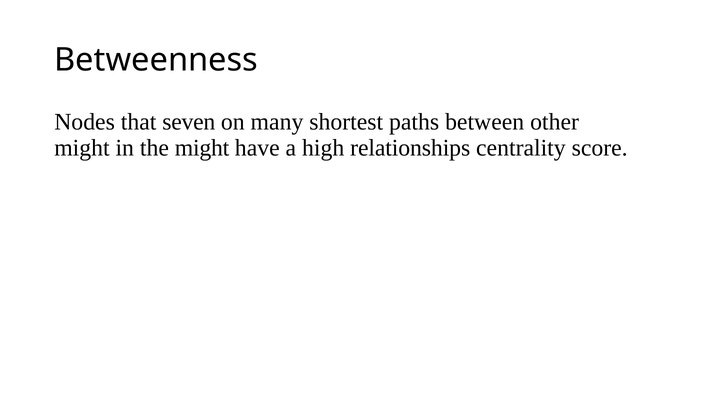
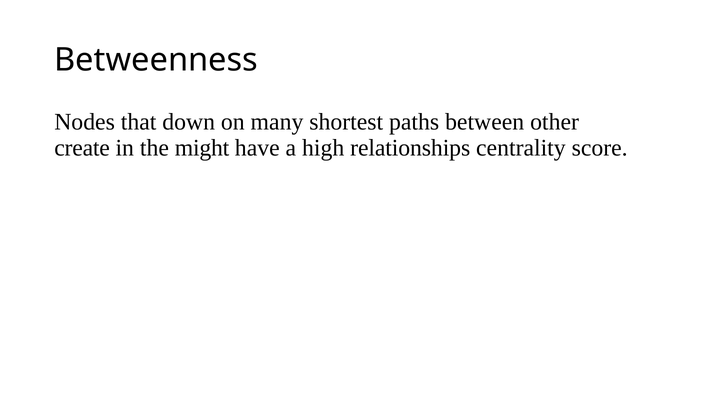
seven: seven -> down
might at (82, 148): might -> create
